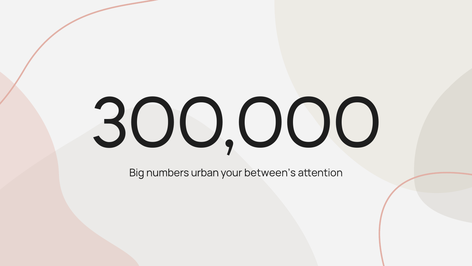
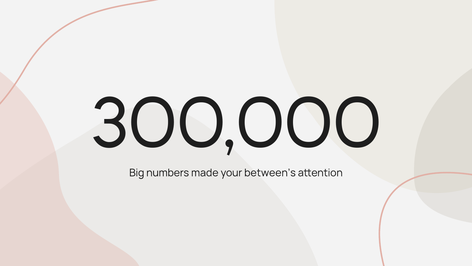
urban: urban -> made
